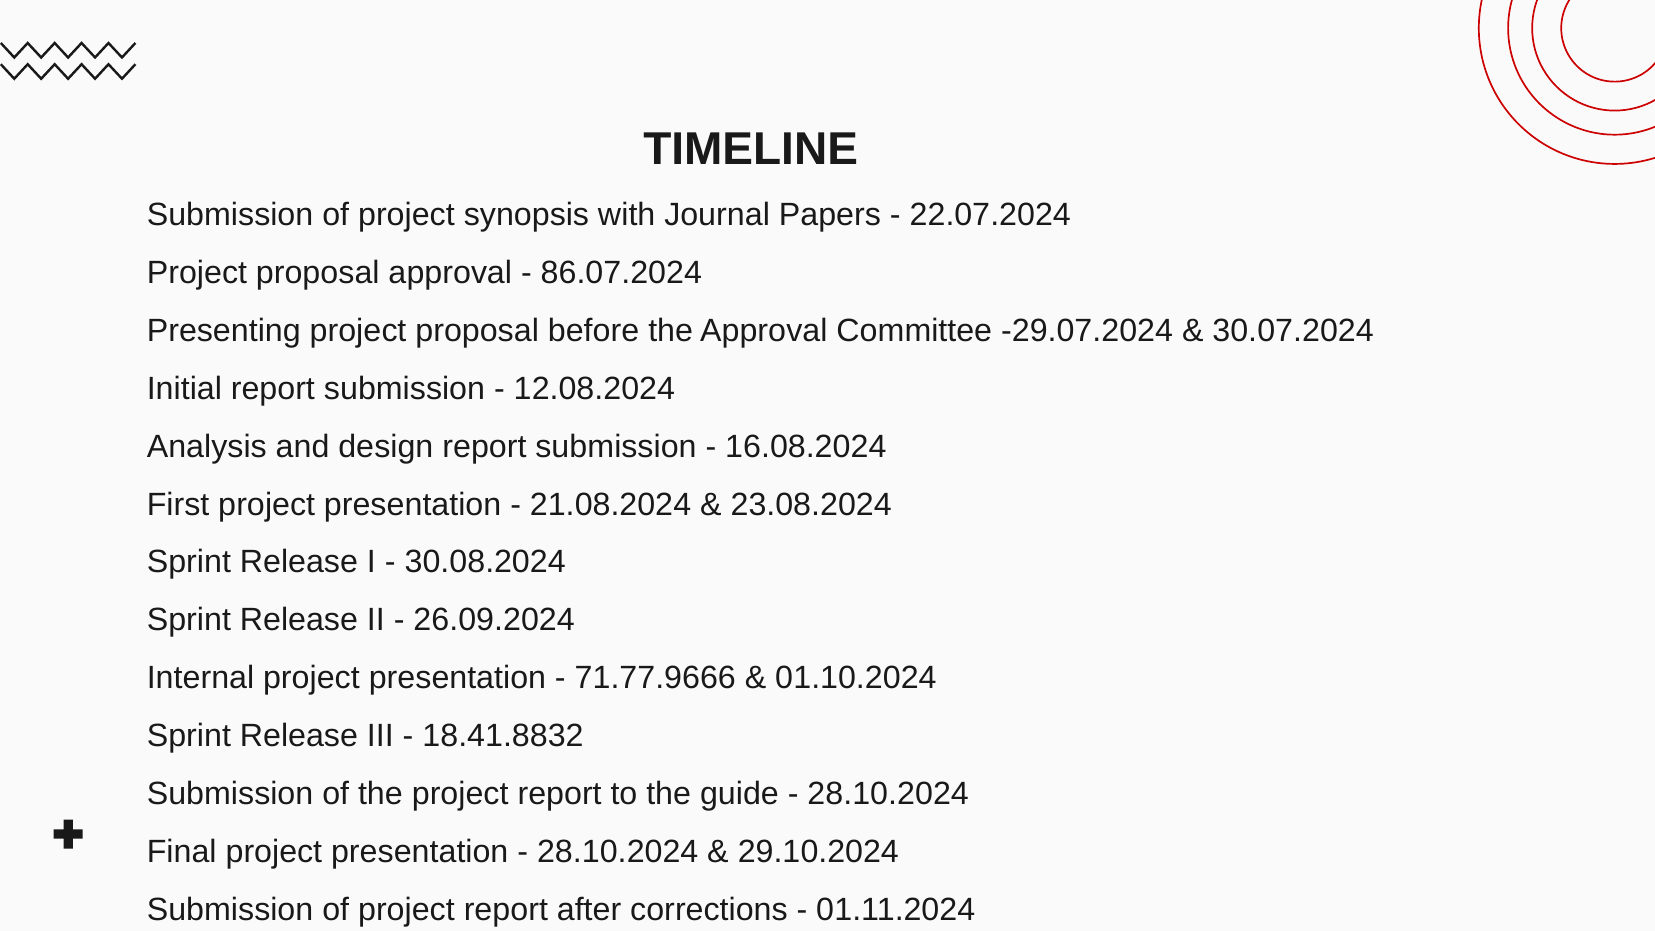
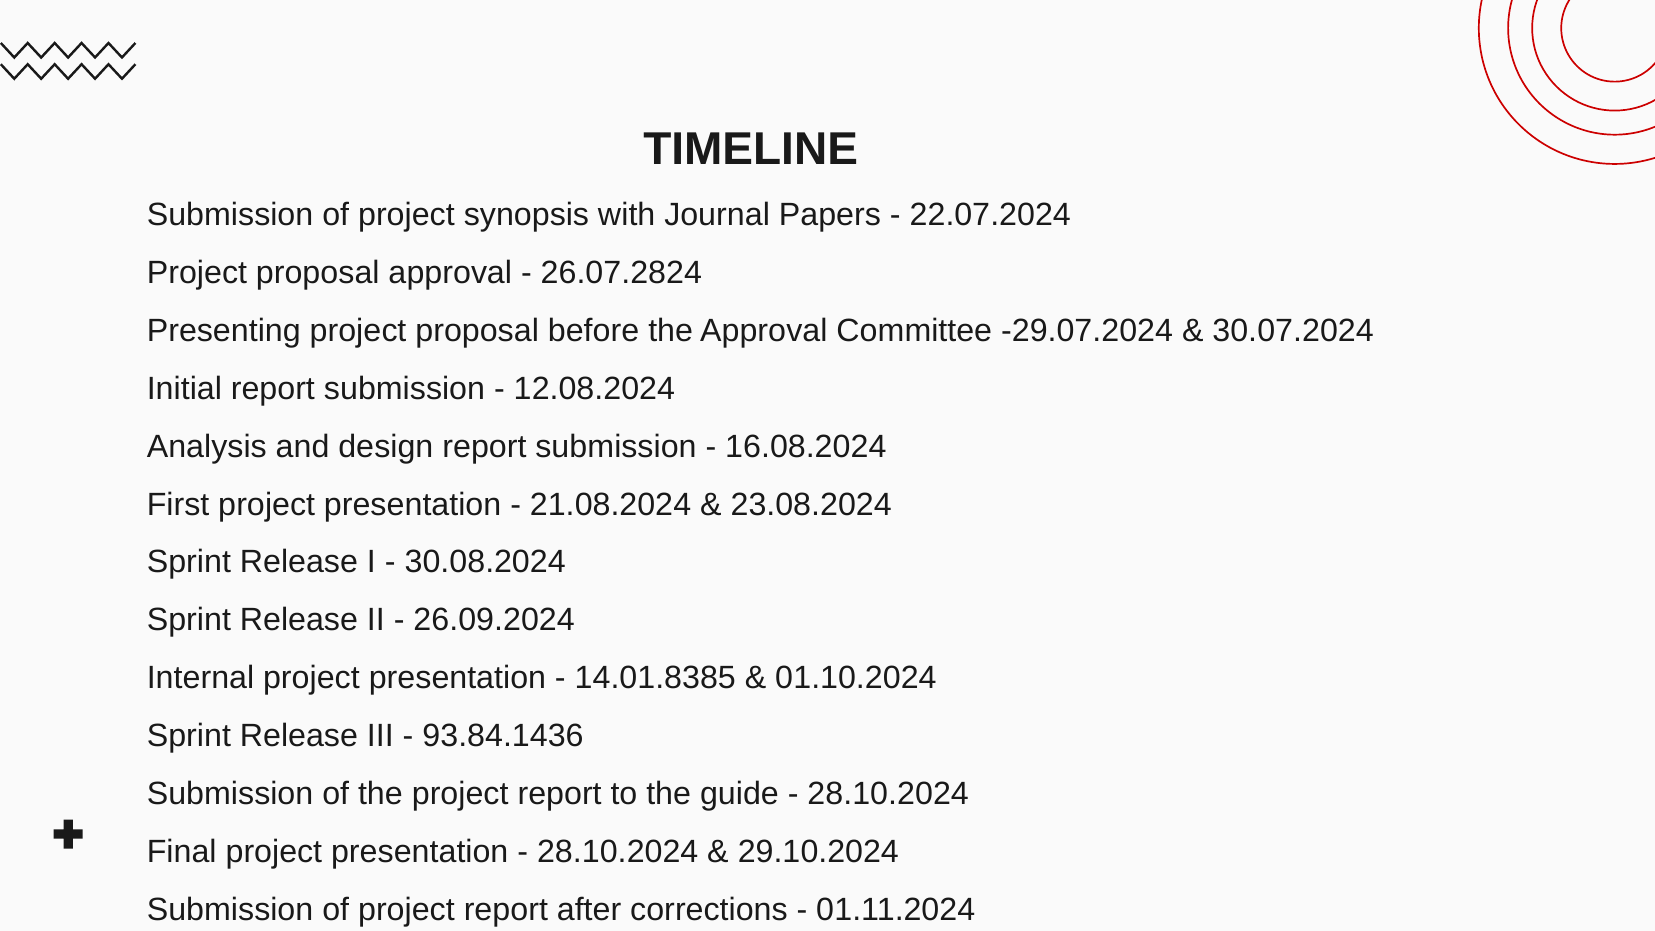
86.07.2024: 86.07.2024 -> 26.07.2824
71.77.9666: 71.77.9666 -> 14.01.8385
18.41.8832: 18.41.8832 -> 93.84.1436
